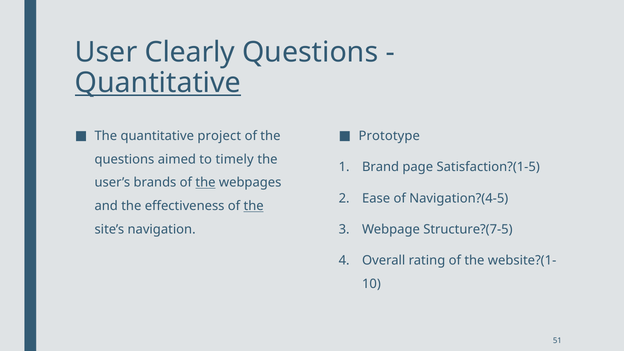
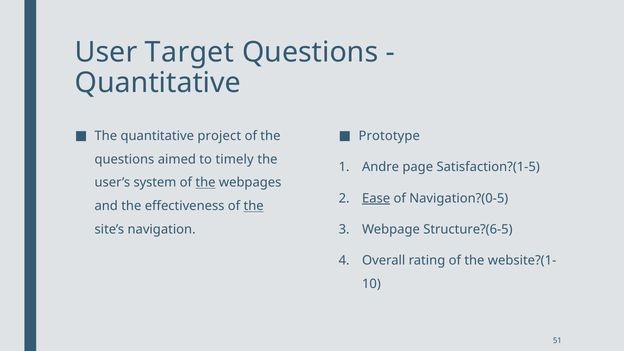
Clearly: Clearly -> Target
Quantitative at (158, 83) underline: present -> none
Brand: Brand -> Andre
brands: brands -> system
Ease underline: none -> present
Navigation?(4-5: Navigation?(4-5 -> Navigation?(0-5
Structure?(7-5: Structure?(7-5 -> Structure?(6-5
